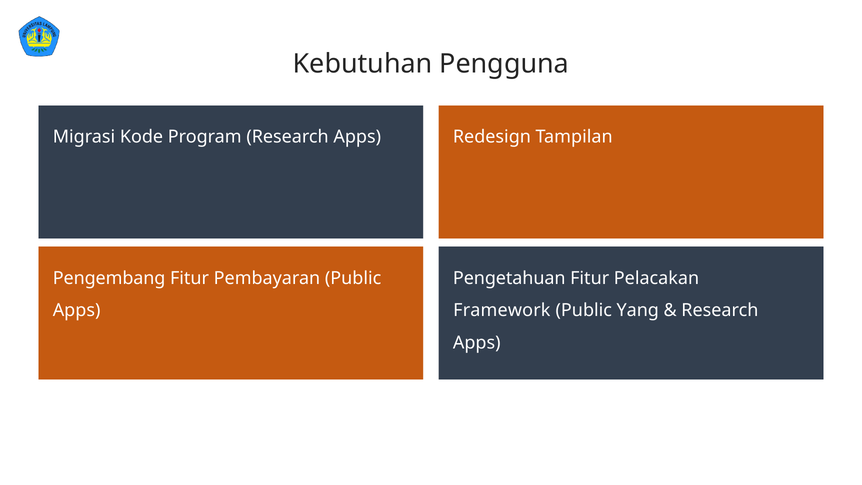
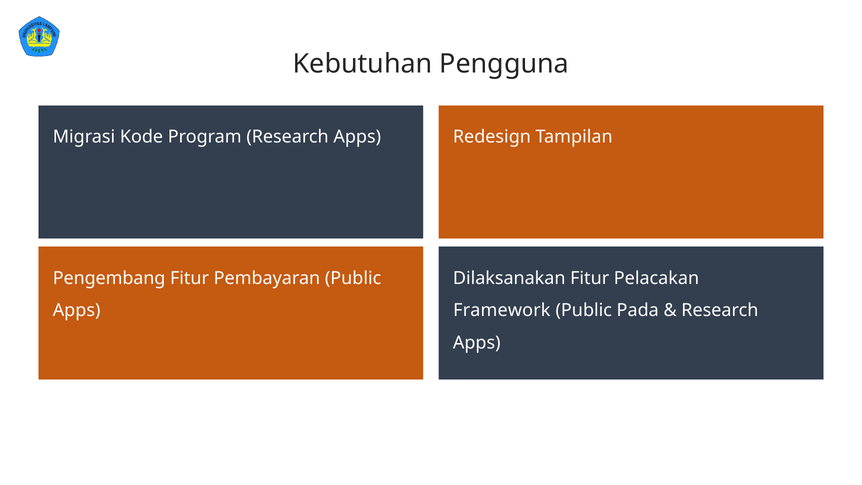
Pengetahuan: Pengetahuan -> Dilaksanakan
Yang: Yang -> Pada
